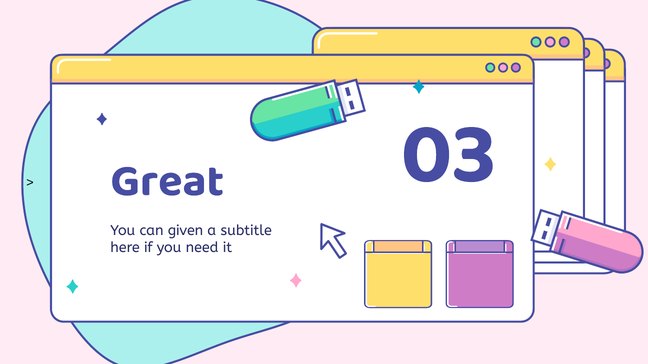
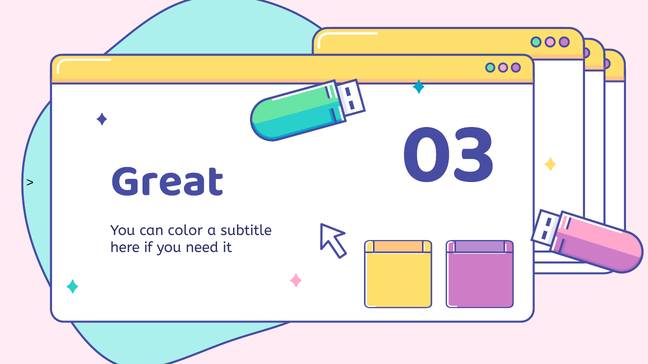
given: given -> color
